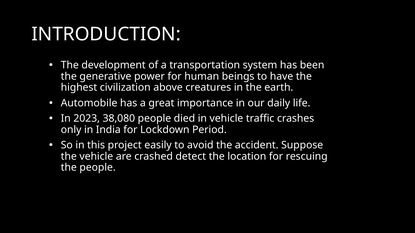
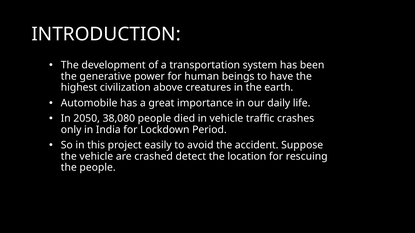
2023: 2023 -> 2050
